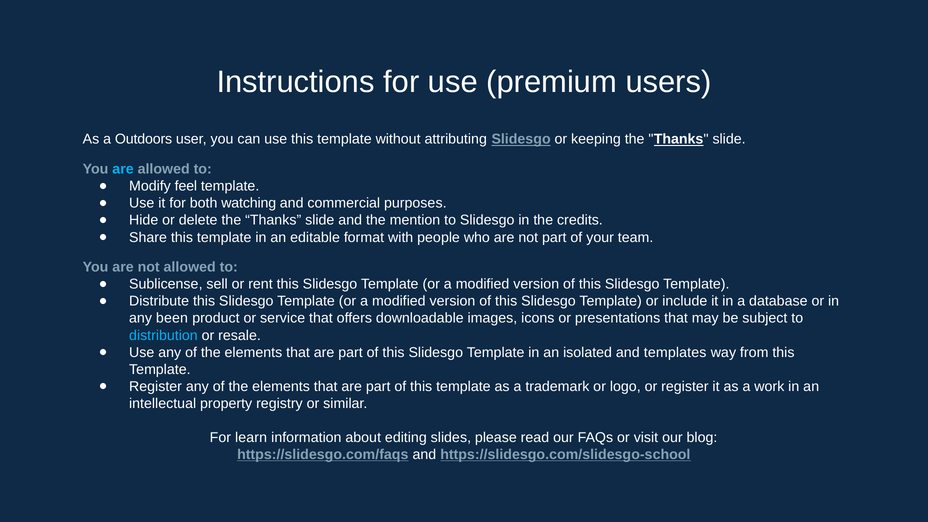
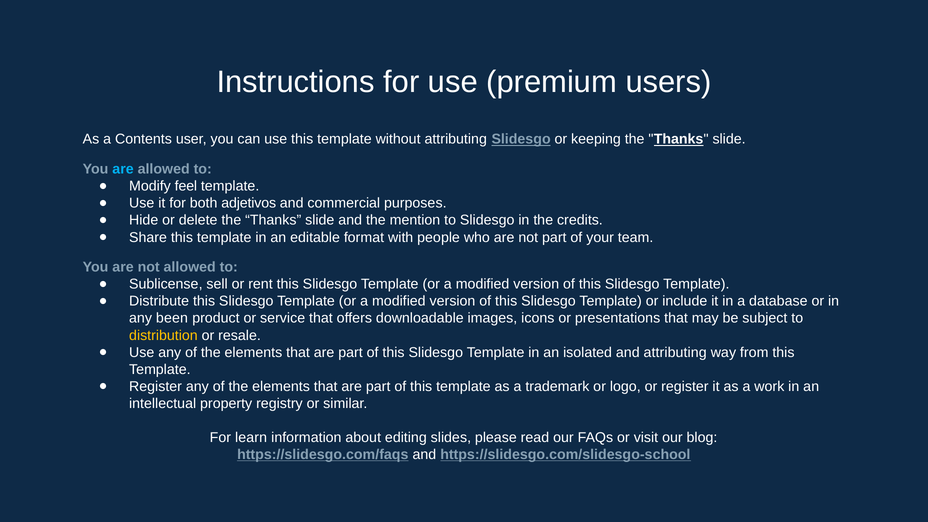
Outdoors: Outdoors -> Contents
watching: watching -> adjetivos
distribution colour: light blue -> yellow
and templates: templates -> attributing
